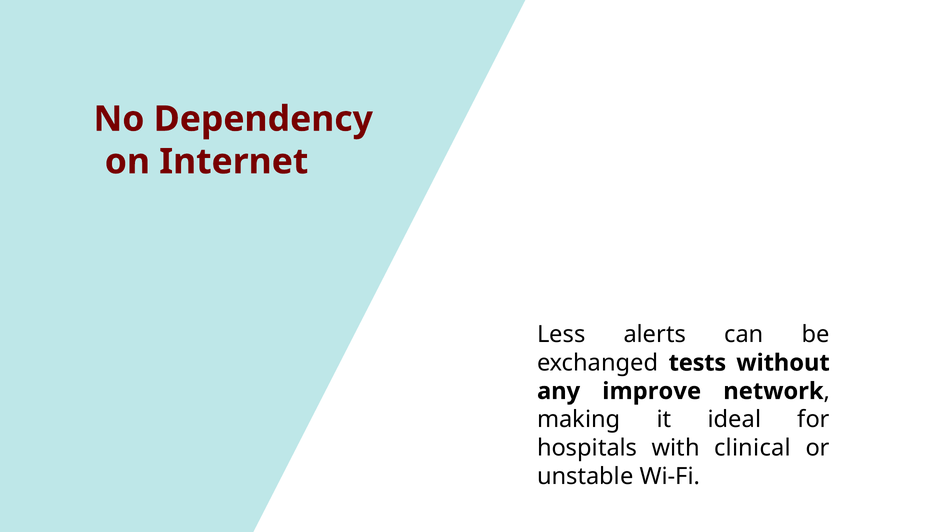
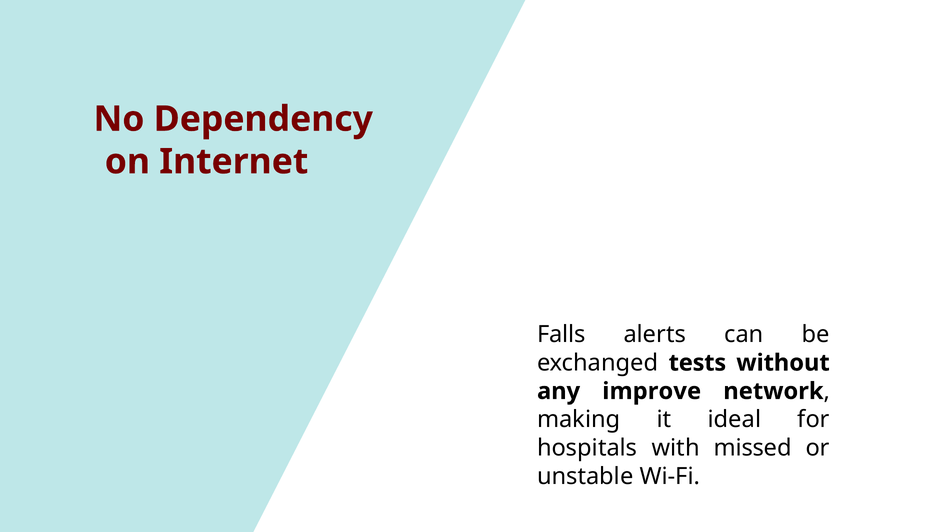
Less: Less -> Falls
clinical: clinical -> missed
